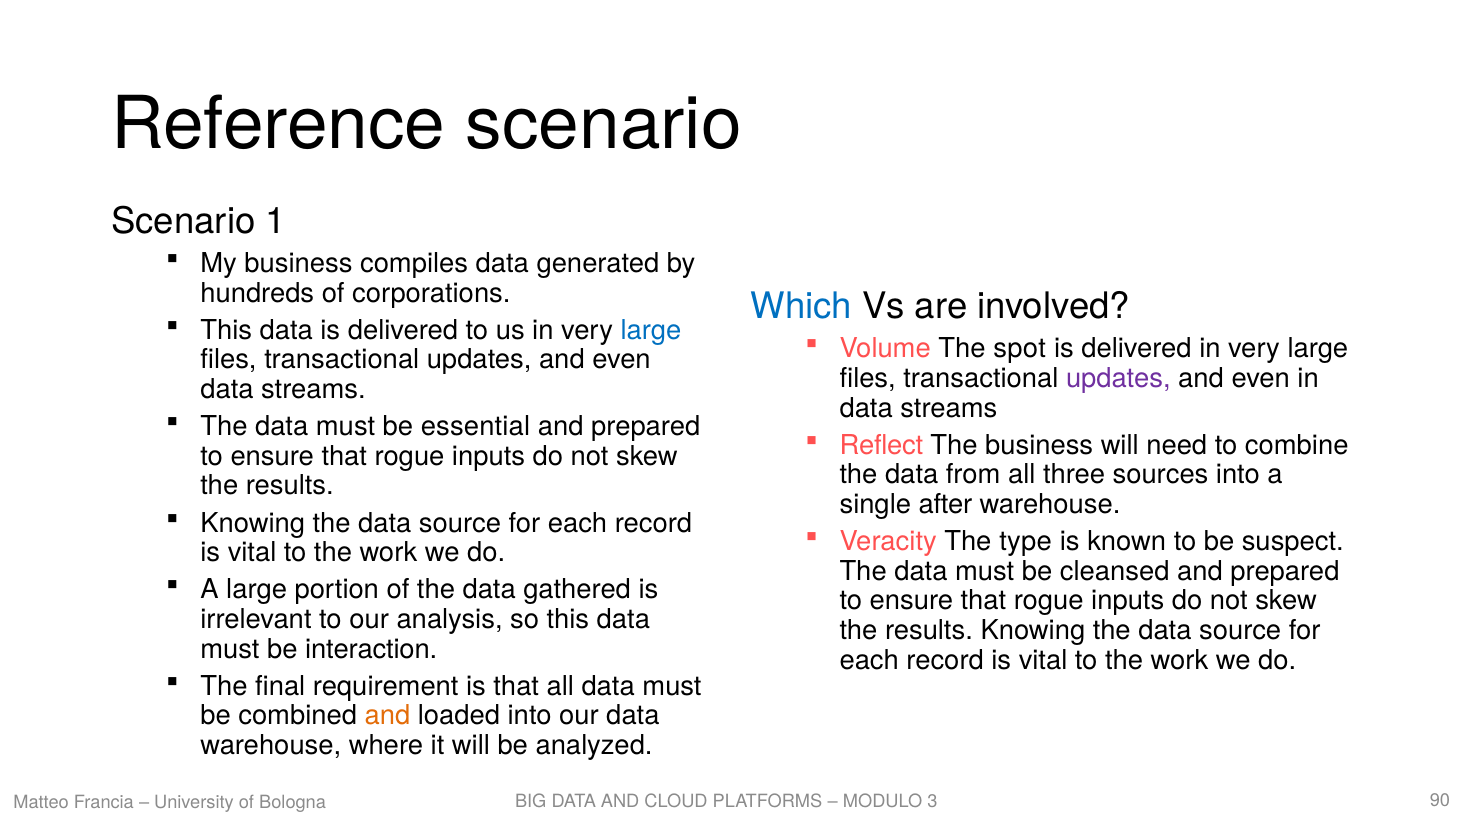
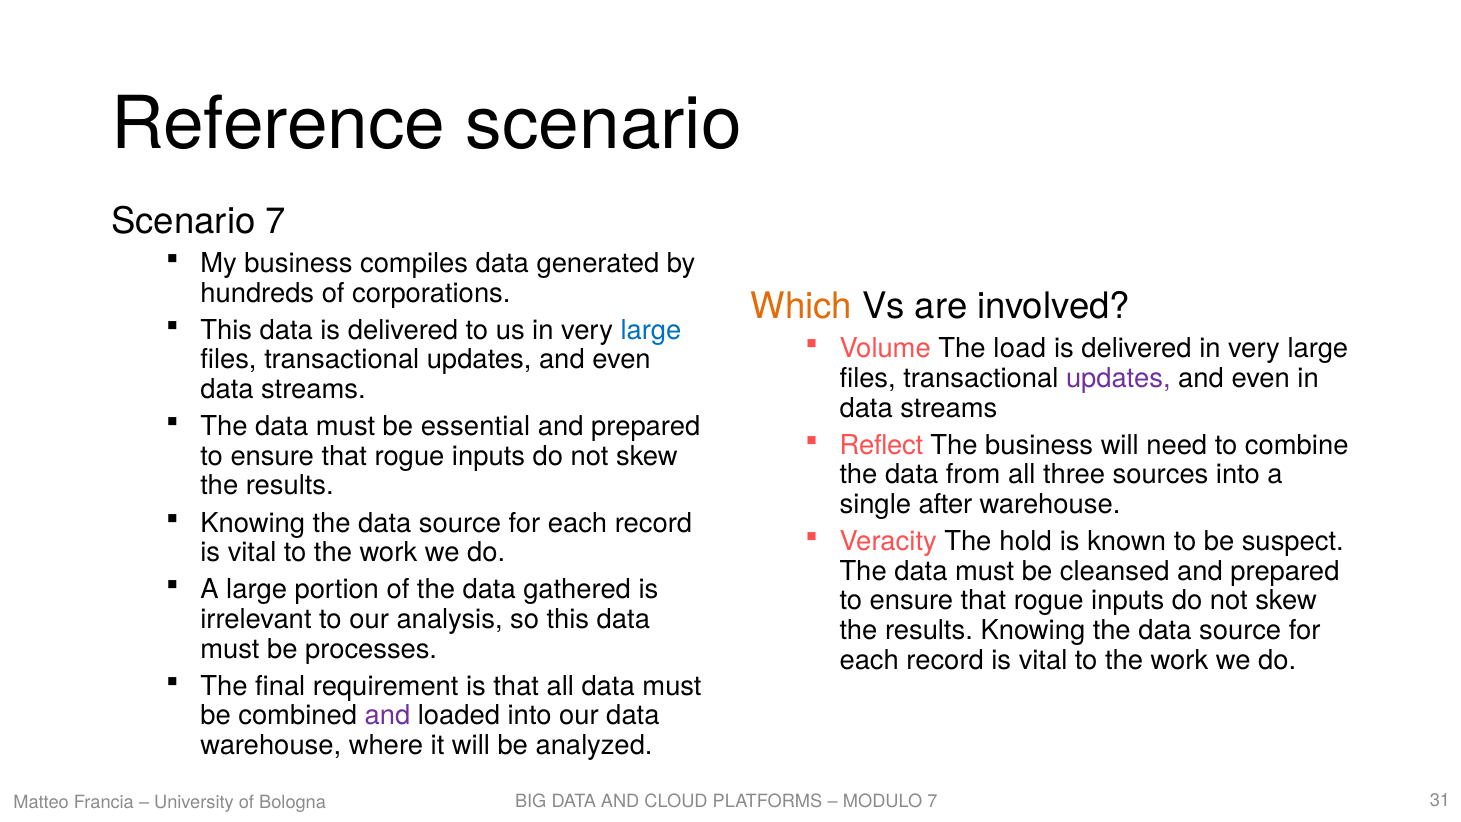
Scenario 1: 1 -> 7
Which colour: blue -> orange
spot: spot -> load
type: type -> hold
interaction: interaction -> processes
and at (388, 716) colour: orange -> purple
3 at (932, 801): 3 -> 7
90: 90 -> 31
